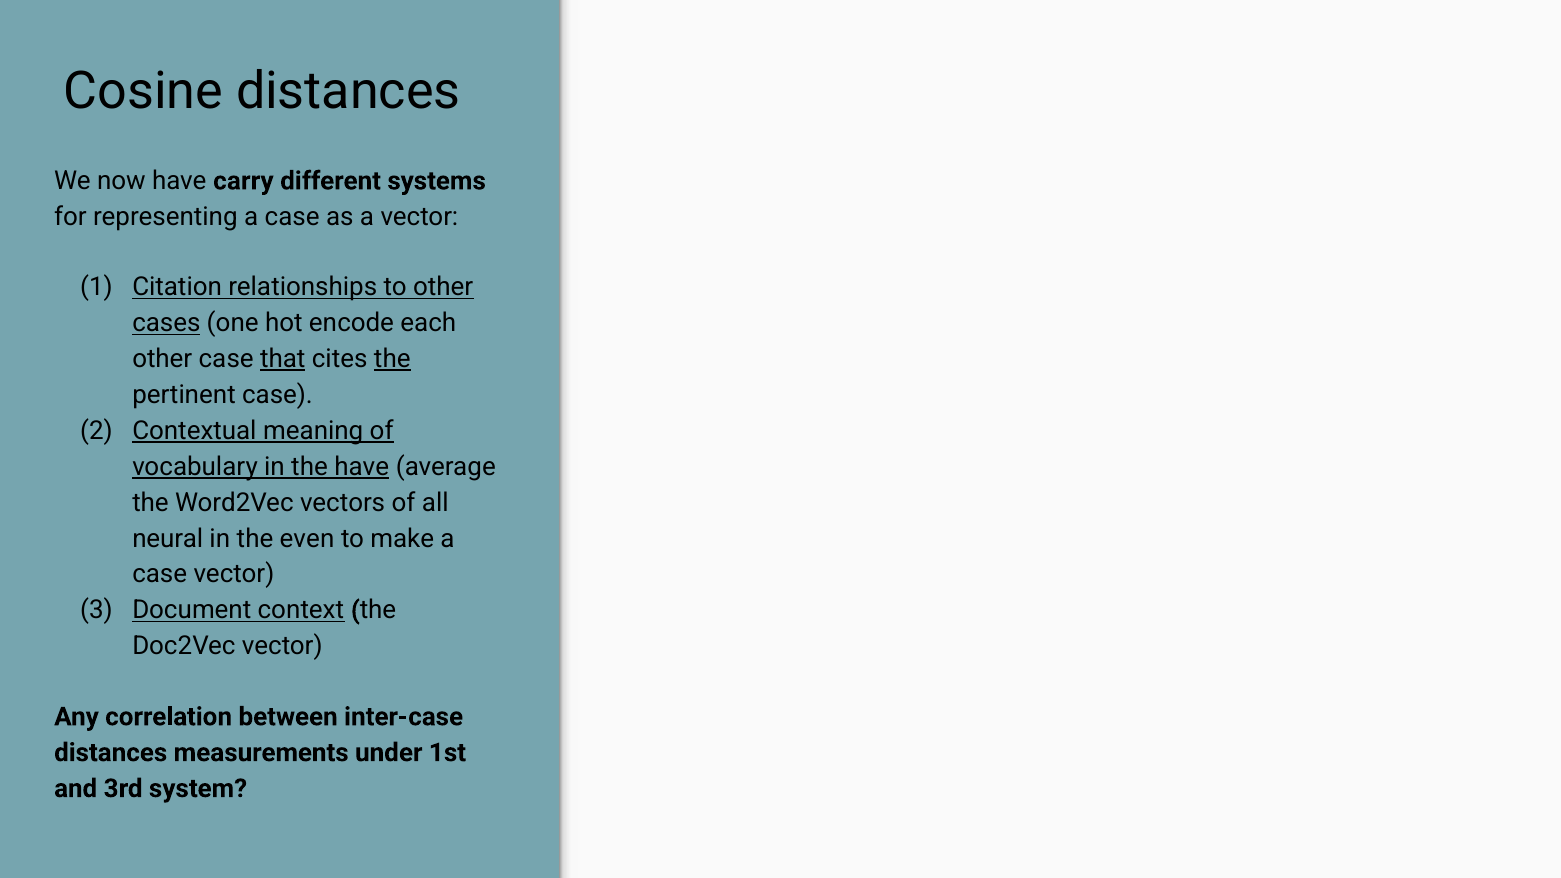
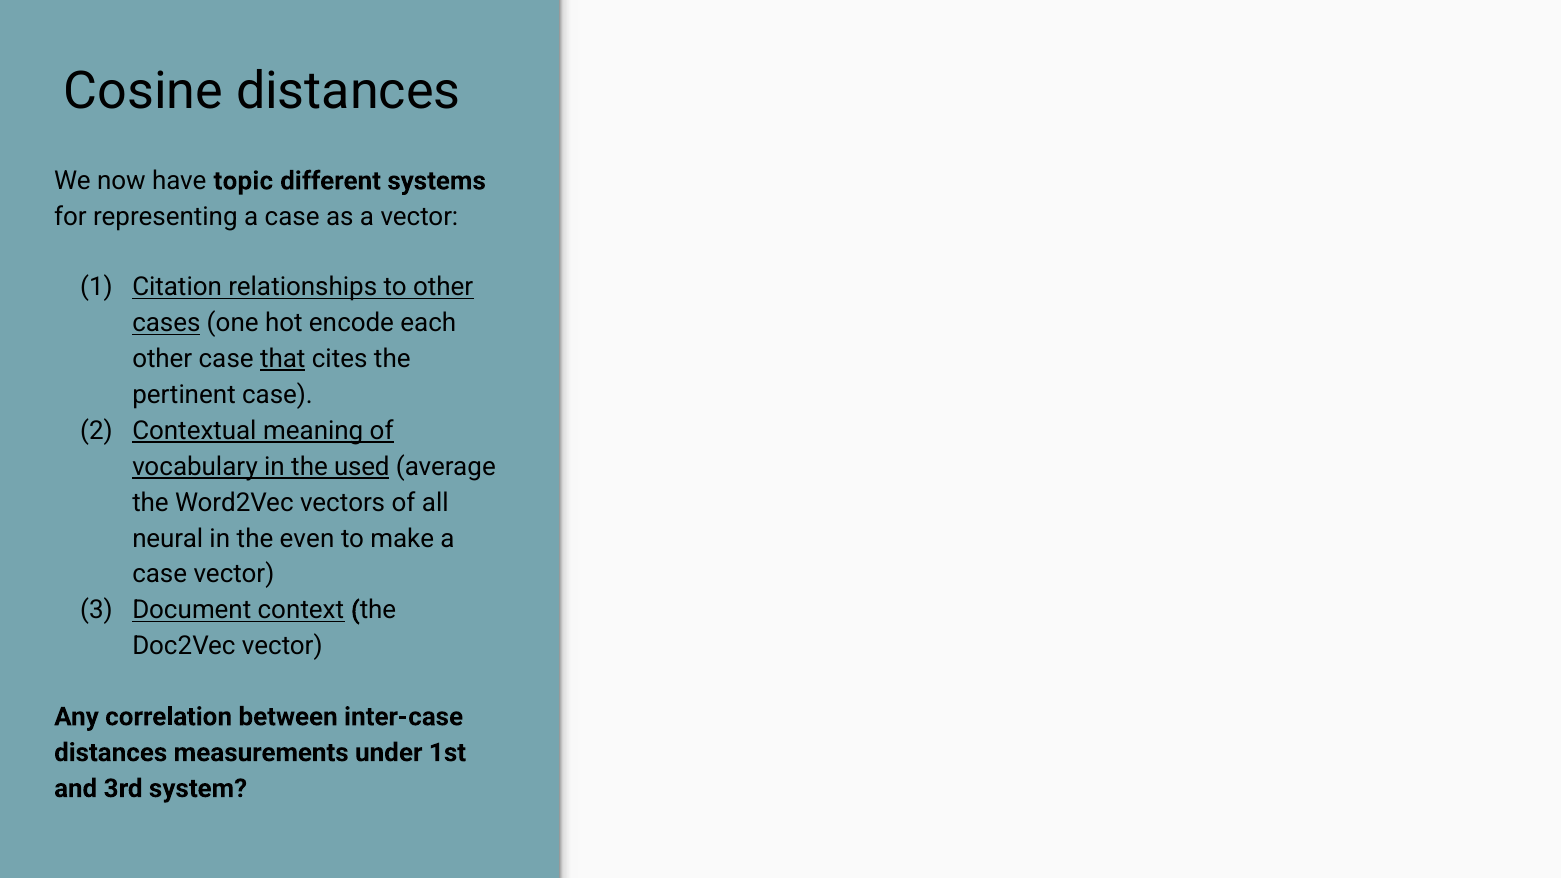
carry: carry -> topic
the at (392, 359) underline: present -> none
the have: have -> used
